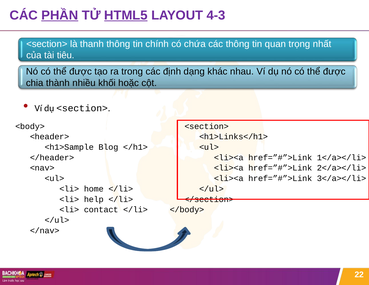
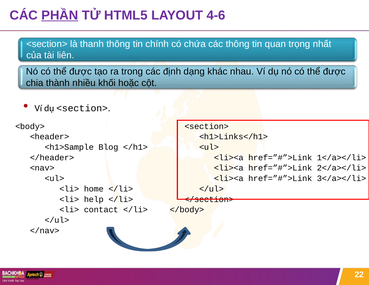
HTML5 underline: present -> none
4-3: 4-3 -> 4-6
tiêu: tiêu -> liên
